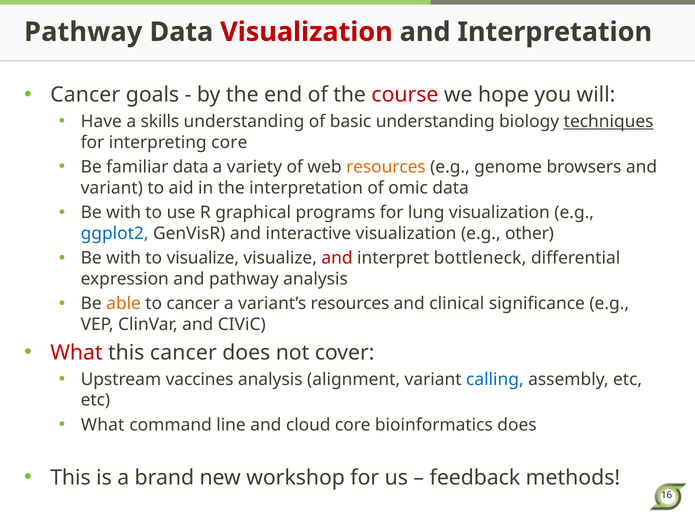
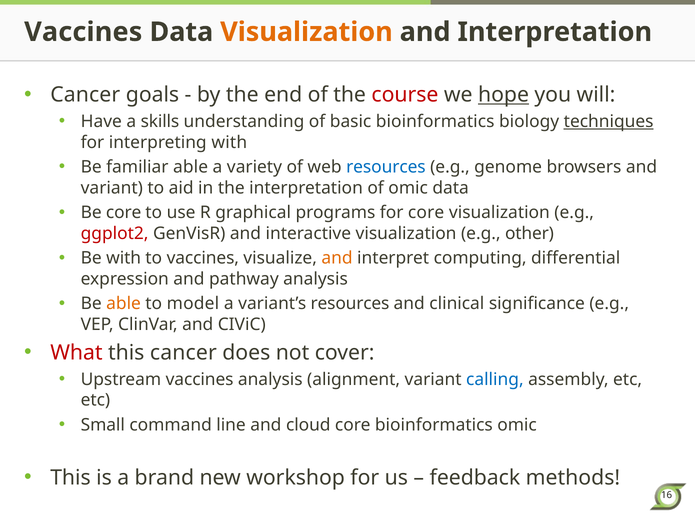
Pathway at (83, 32): Pathway -> Vaccines
Visualization at (306, 32) colour: red -> orange
hope underline: none -> present
basic understanding: understanding -> bioinformatics
interpreting core: core -> with
familiar data: data -> able
resources at (386, 167) colour: orange -> blue
with at (124, 213): with -> core
for lung: lung -> core
ggplot2 colour: blue -> red
to visualize: visualize -> vaccines
and at (337, 258) colour: red -> orange
bottleneck: bottleneck -> computing
to cancer: cancer -> model
What at (103, 425): What -> Small
bioinformatics does: does -> omic
